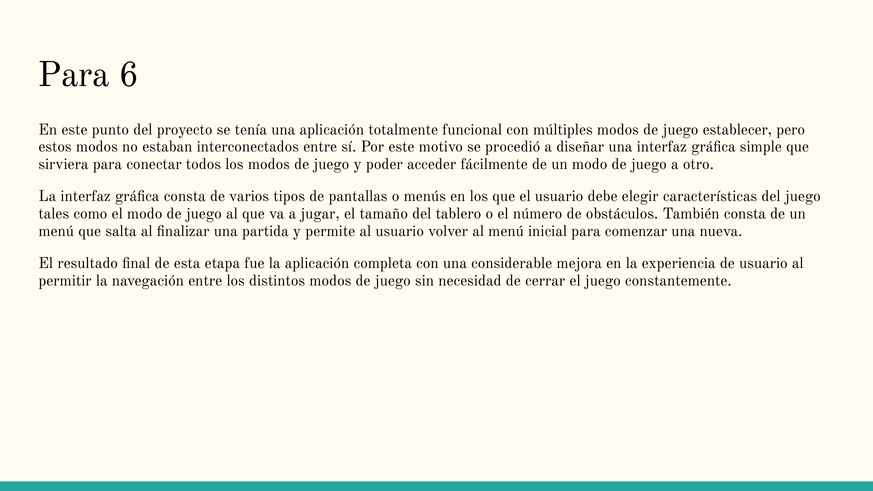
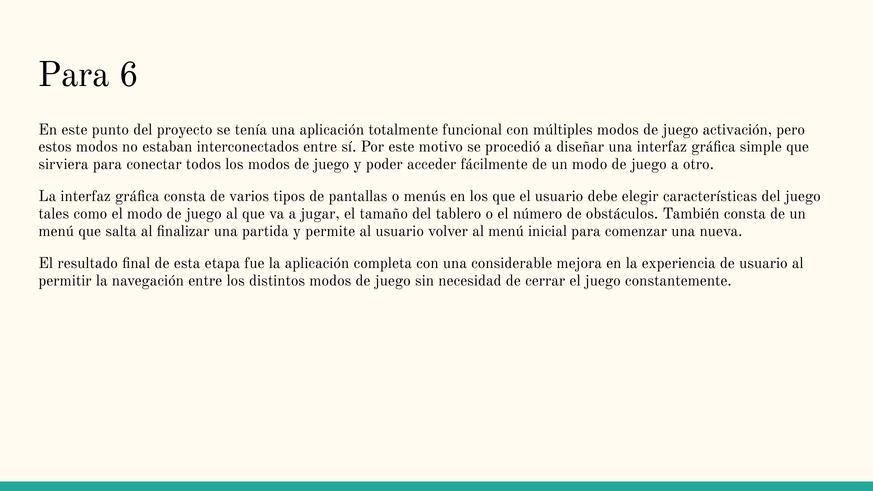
establecer: establecer -> activación
